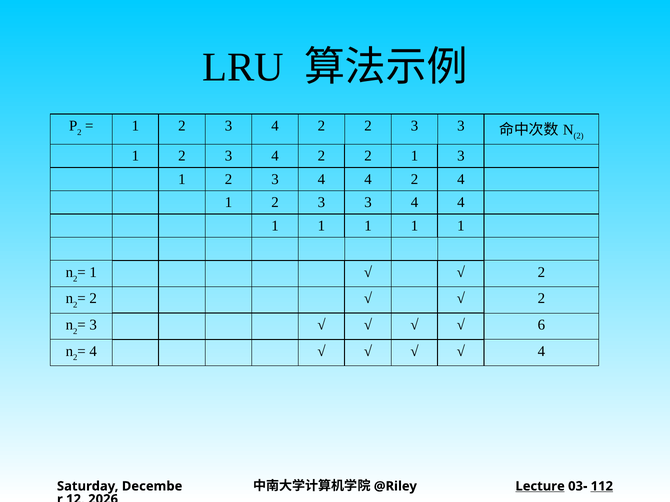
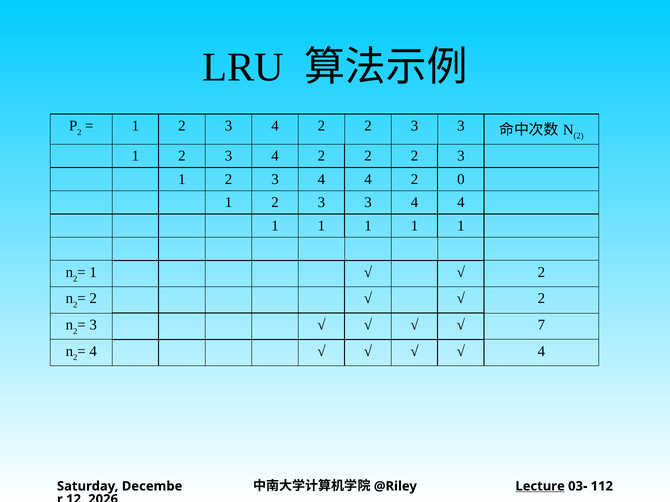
2 2 1: 1 -> 2
2 4: 4 -> 0
6: 6 -> 7
112 underline: present -> none
